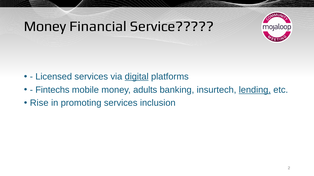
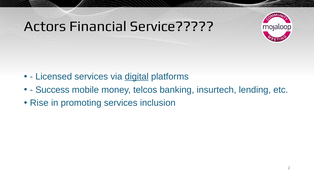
Money at (45, 26): Money -> Actors
Fintechs: Fintechs -> Success
adults: adults -> telcos
lending underline: present -> none
